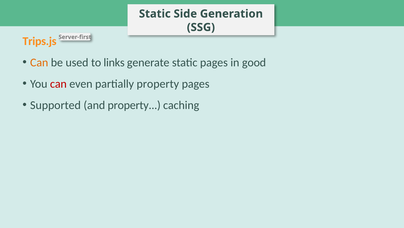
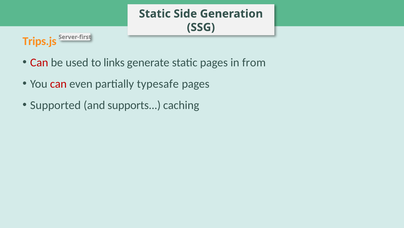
Can at (39, 62) colour: orange -> red
good: good -> from
partially property: property -> typesafe
and property: property -> supports
